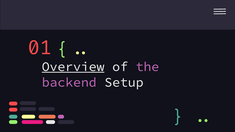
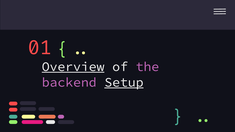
Setup underline: none -> present
